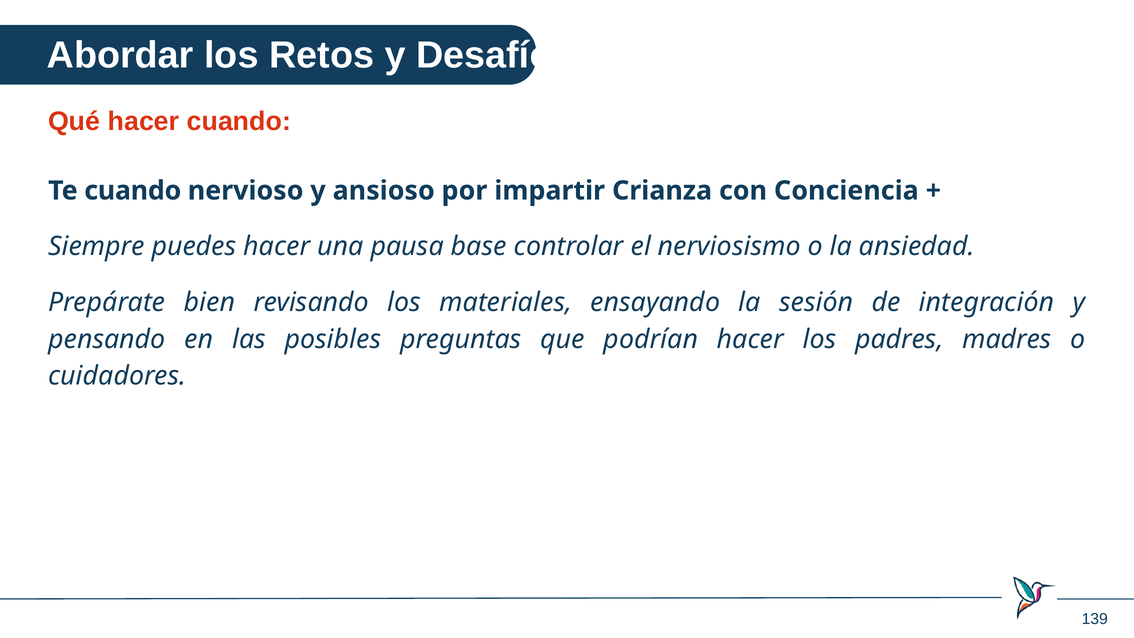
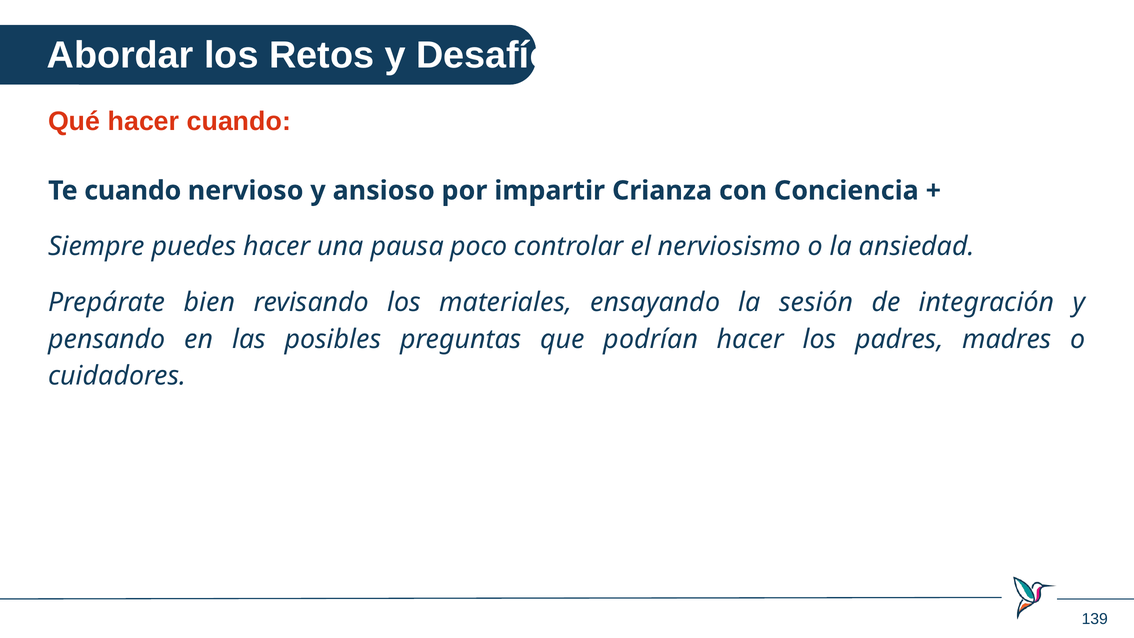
base: base -> poco
